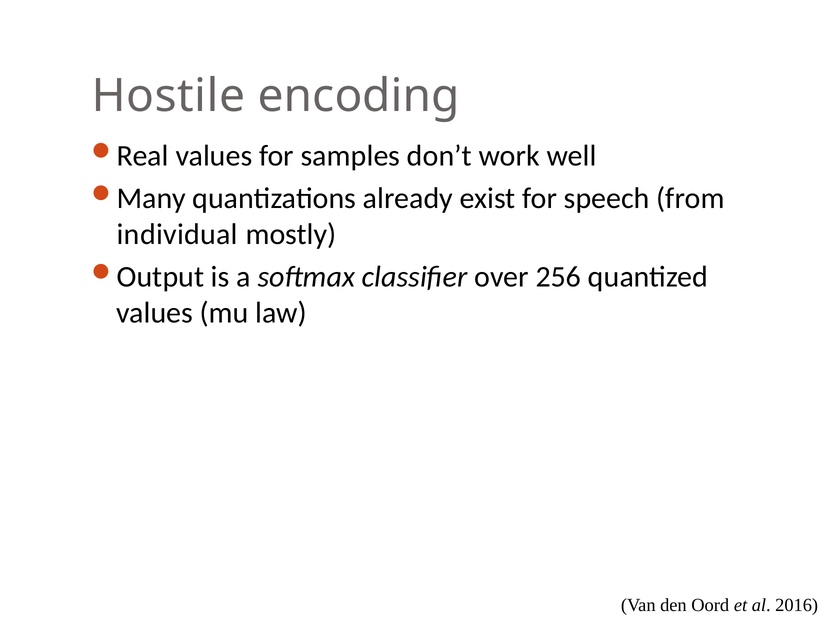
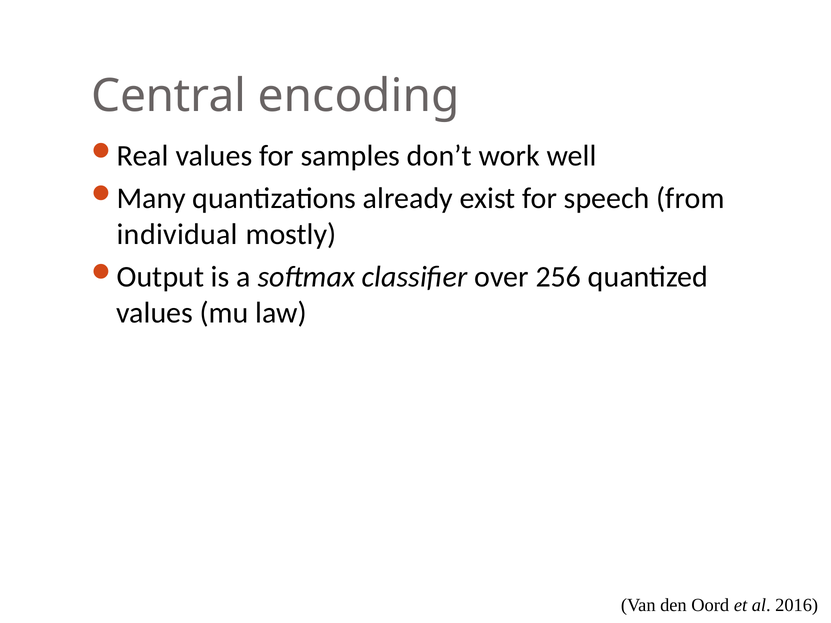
Hostile: Hostile -> Central
